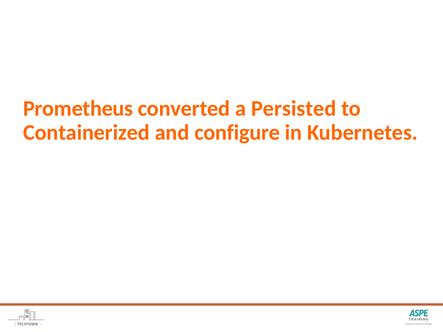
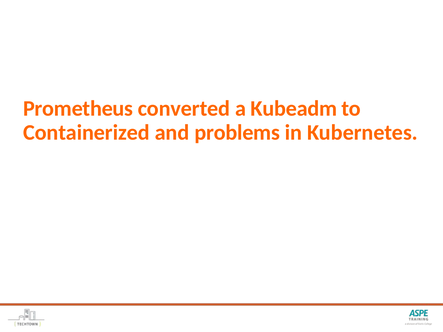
Persisted: Persisted -> Kubeadm
configure: configure -> problems
